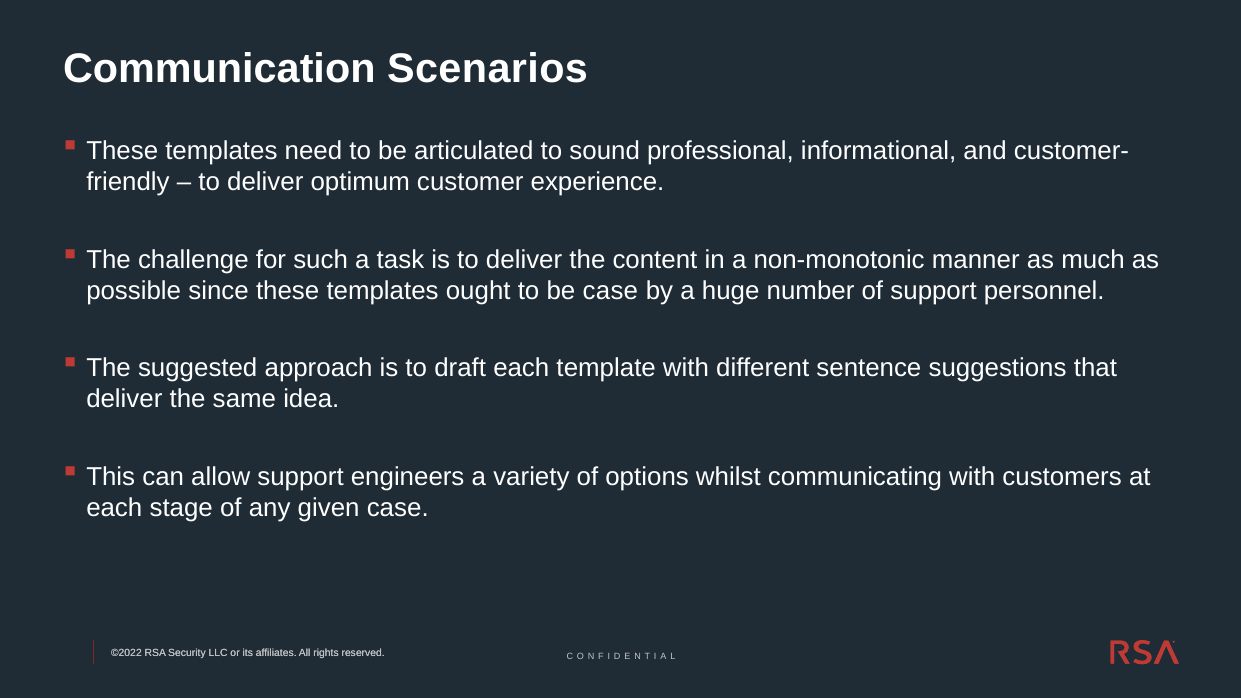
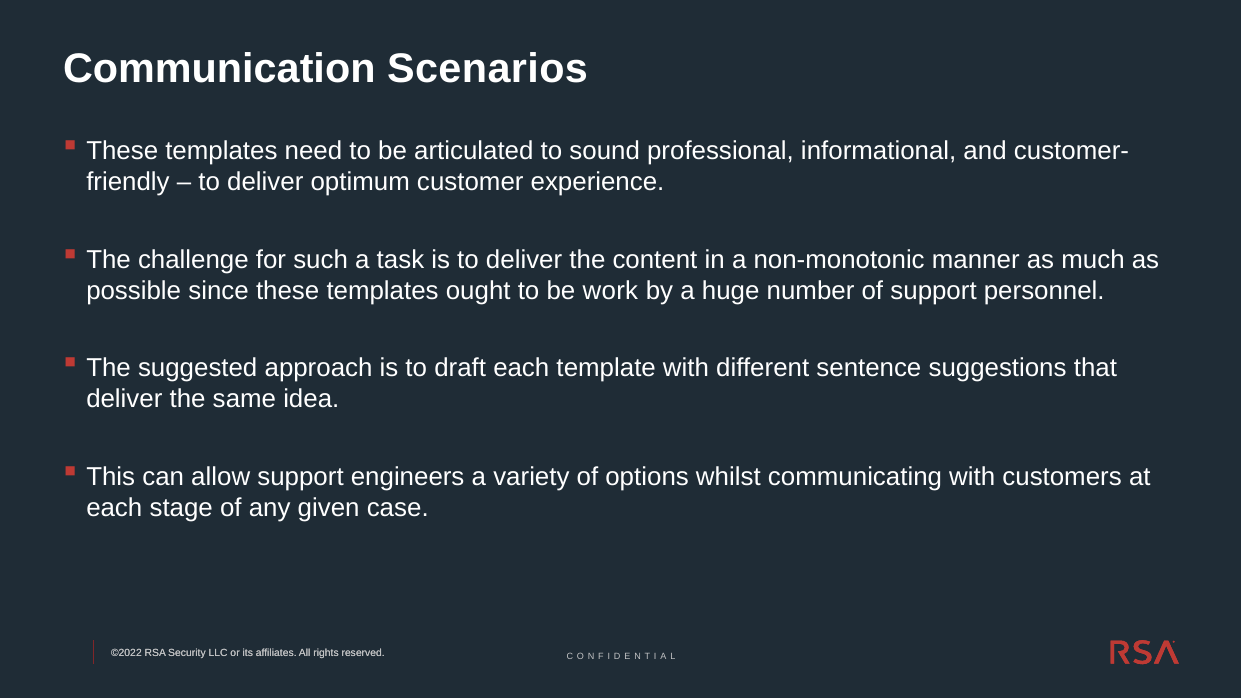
be case: case -> work
